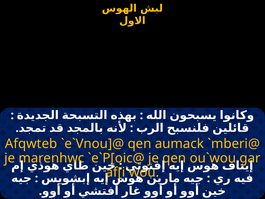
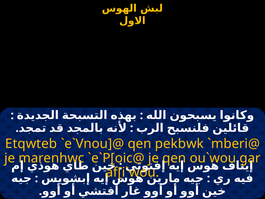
Afqwteb: Afqwteb -> Etqwteb
aumack: aumack -> pekbwk
